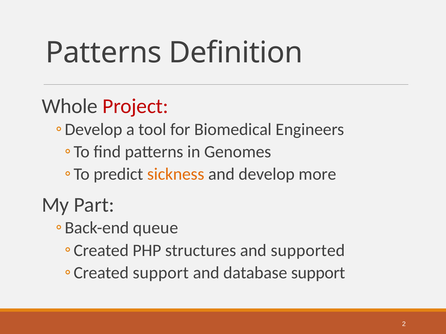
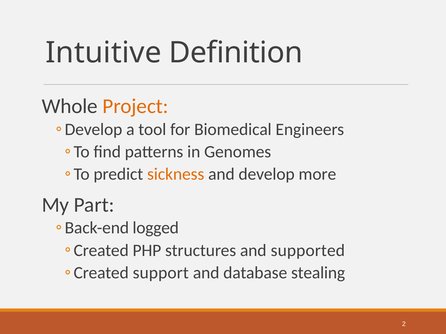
Patterns at (104, 53): Patterns -> Intuitive
Project colour: red -> orange
queue: queue -> logged
database support: support -> stealing
